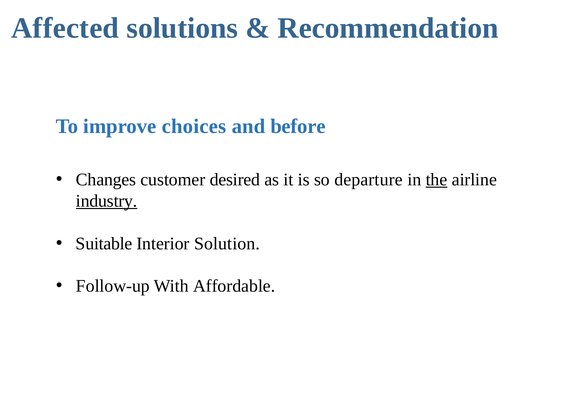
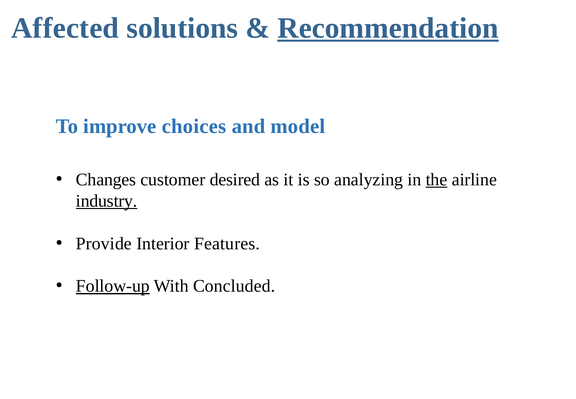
Recommendation underline: none -> present
before: before -> model
departure: departure -> analyzing
Suitable: Suitable -> Provide
Solution: Solution -> Features
Follow-up underline: none -> present
Affordable: Affordable -> Concluded
